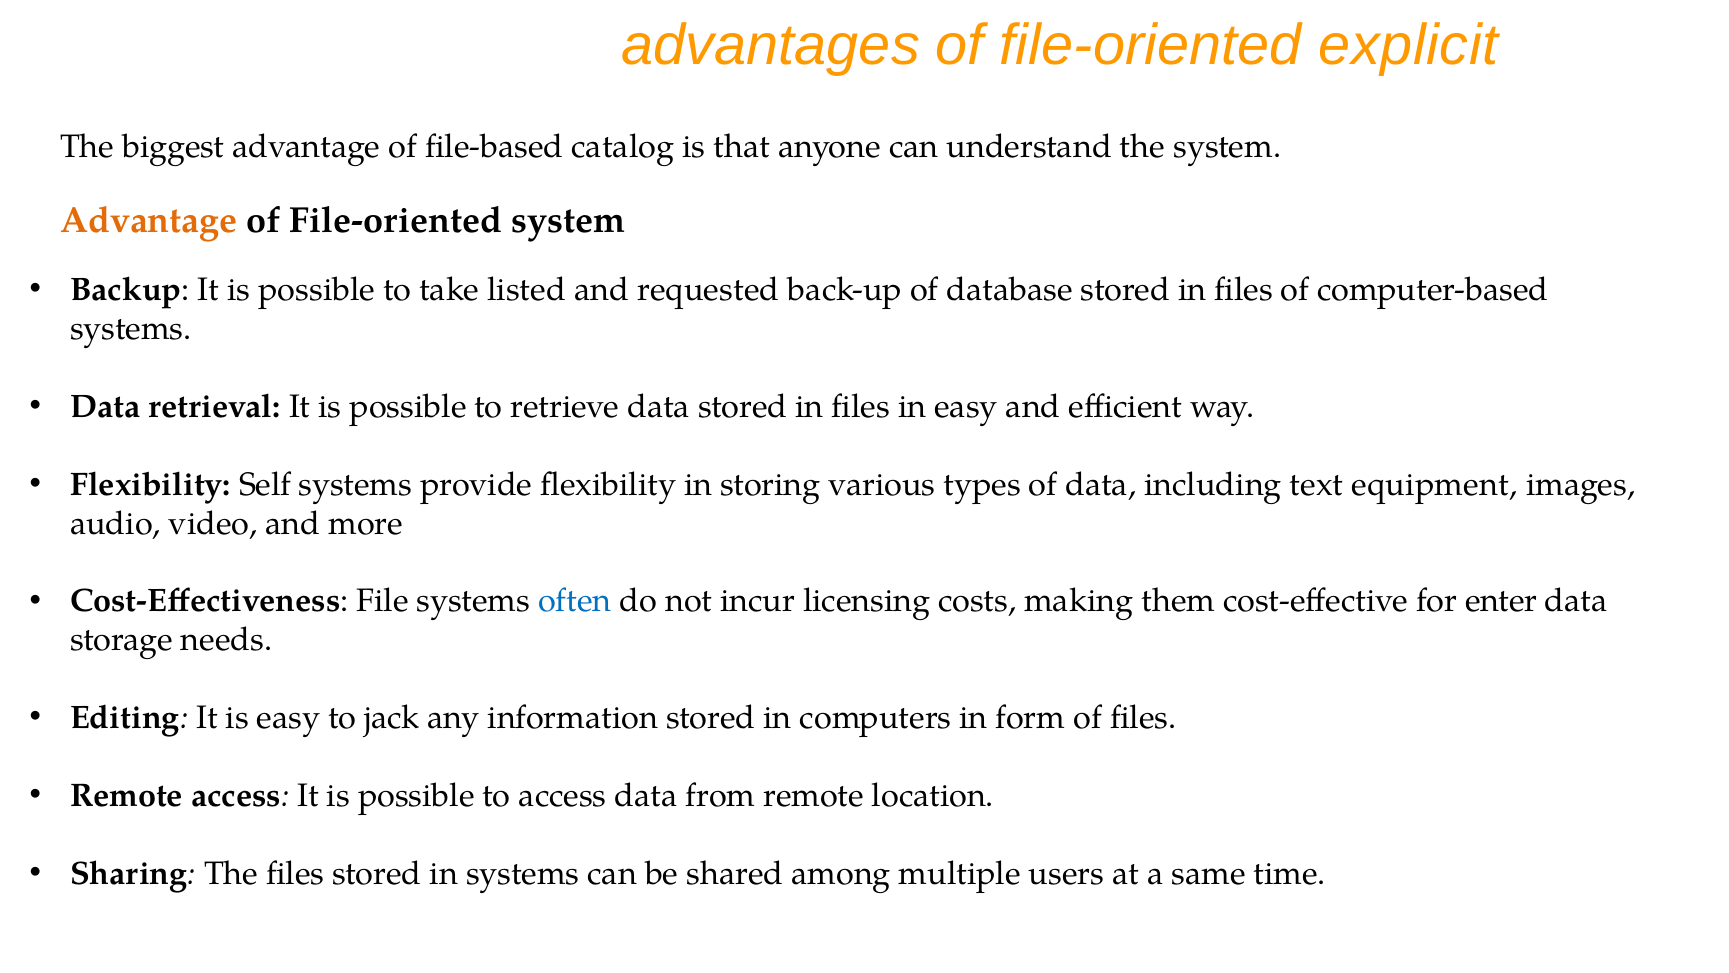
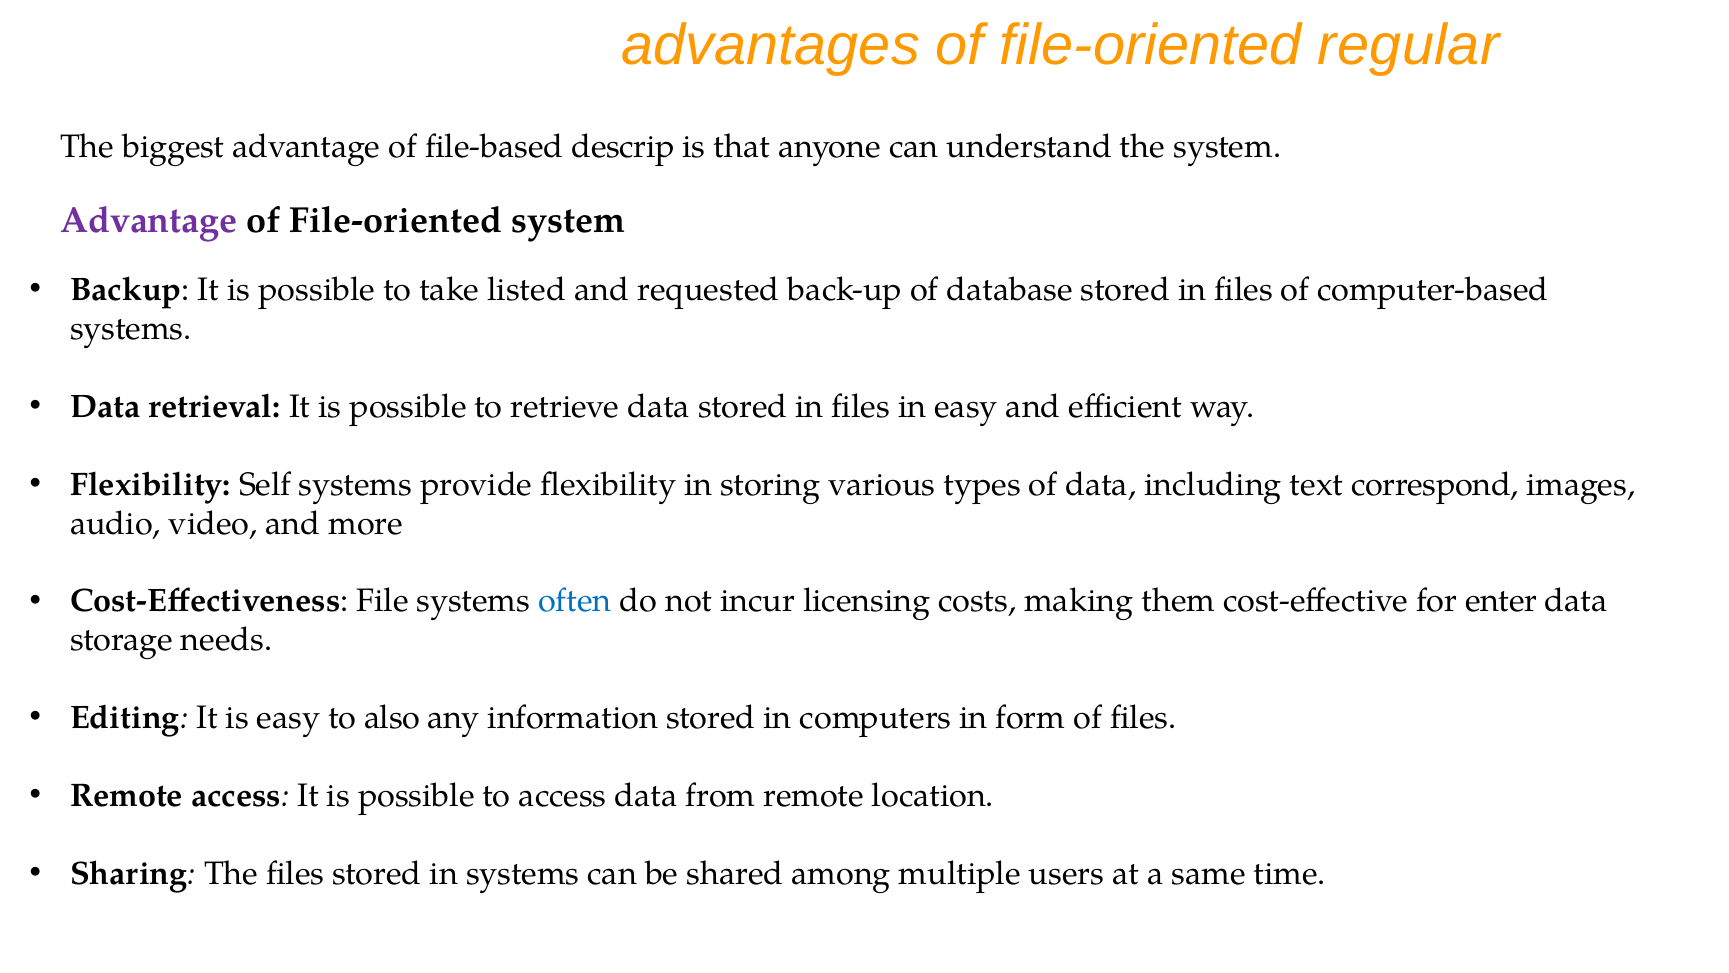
explicit: explicit -> regular
catalog: catalog -> descrip
Advantage at (149, 221) colour: orange -> purple
equipment: equipment -> correspond
jack: jack -> also
